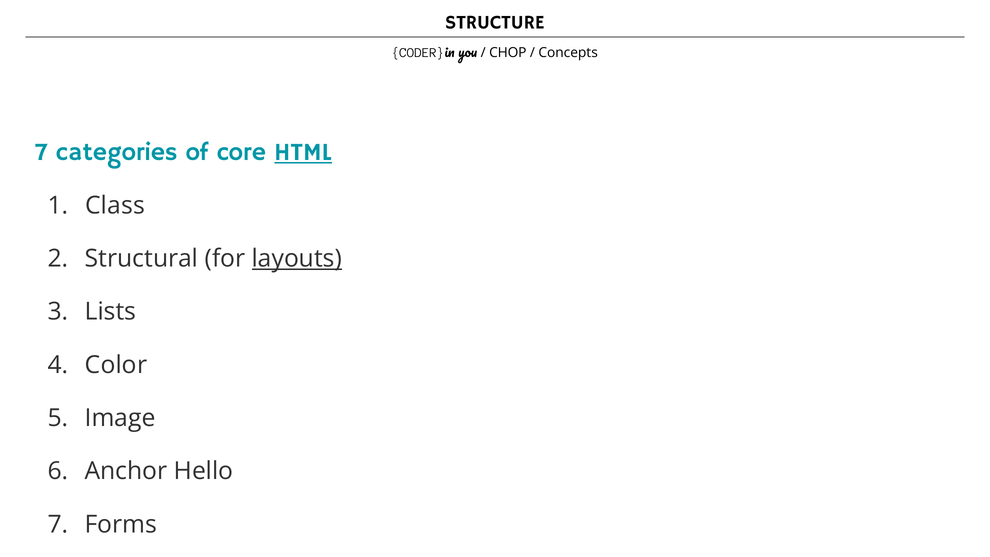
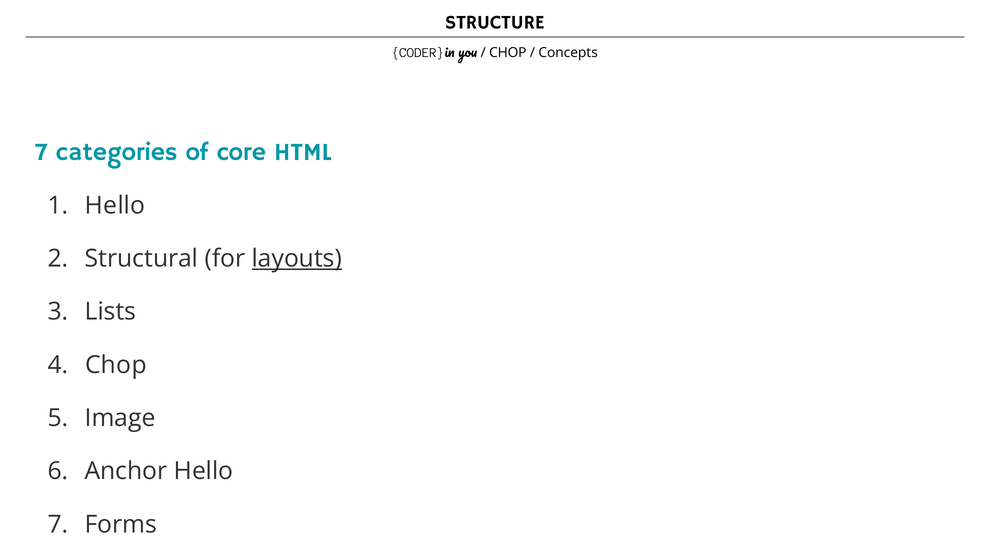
HTML underline: present -> none
Class at (115, 205): Class -> Hello
Color at (116, 365): Color -> Chop
